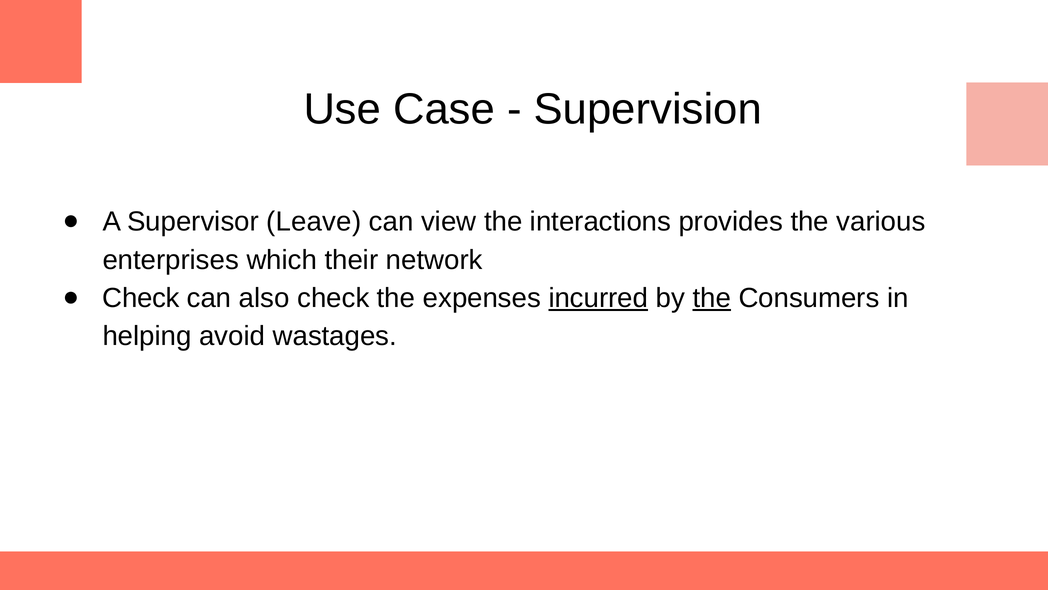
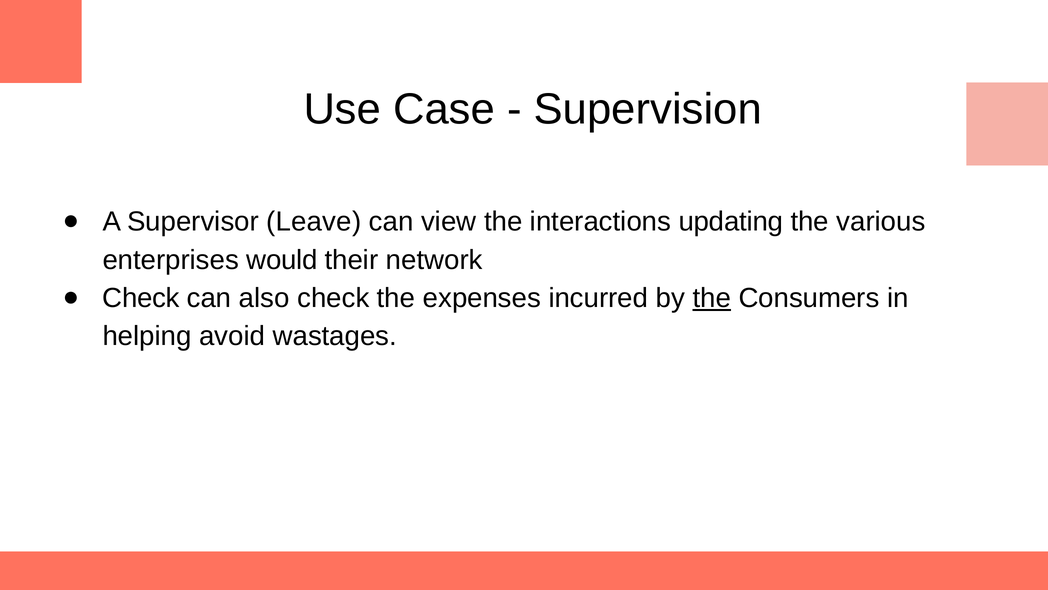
provides: provides -> updating
which: which -> would
incurred underline: present -> none
